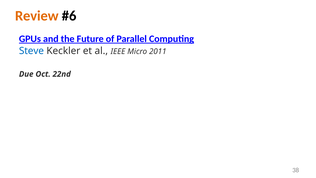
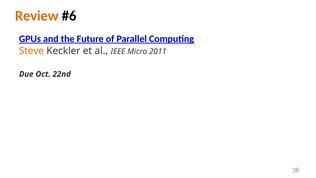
Steve colour: blue -> orange
